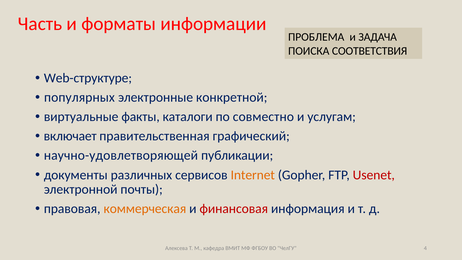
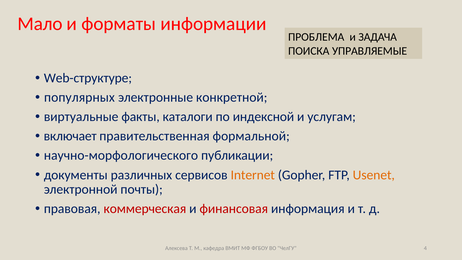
Часть: Часть -> Мало
СООТВЕТСТВИЯ: СООТВЕТСТВИЯ -> УПРАВЛЯЕМЫЕ
совместно: совместно -> индексной
графический: графический -> формальной
научно-удовлетворяющей: научно-удовлетворяющей -> научно-морфологического
Usenet colour: red -> orange
коммерческая colour: orange -> red
